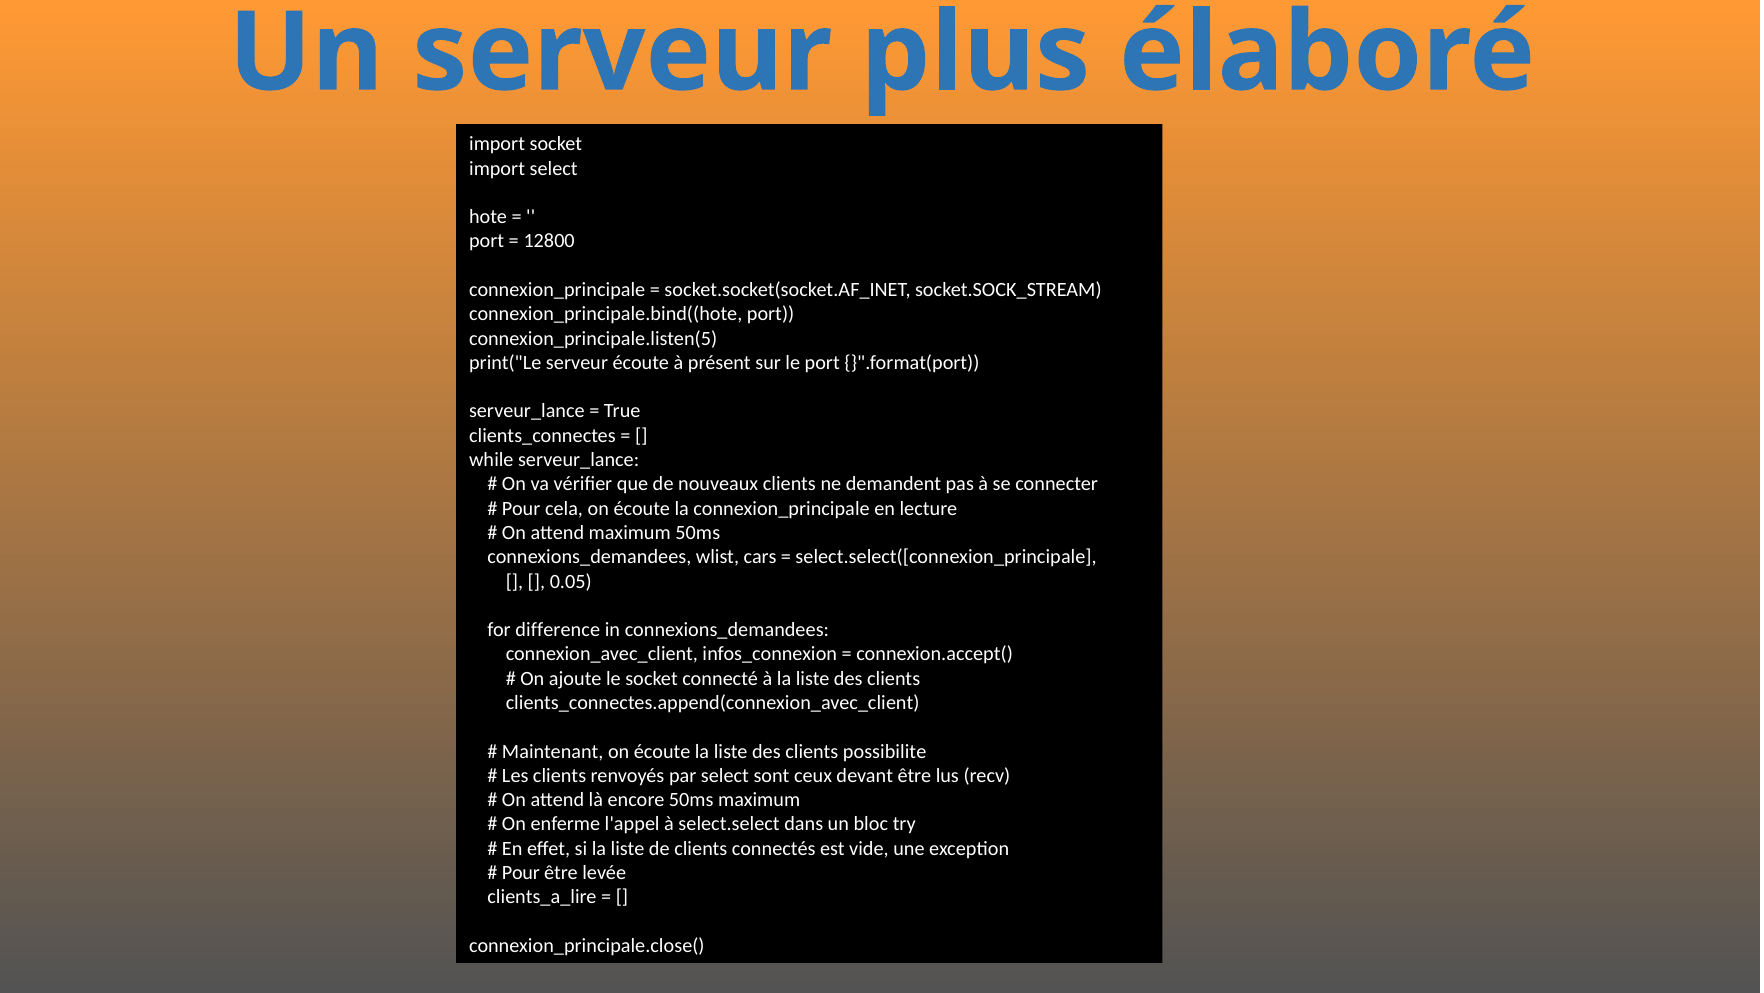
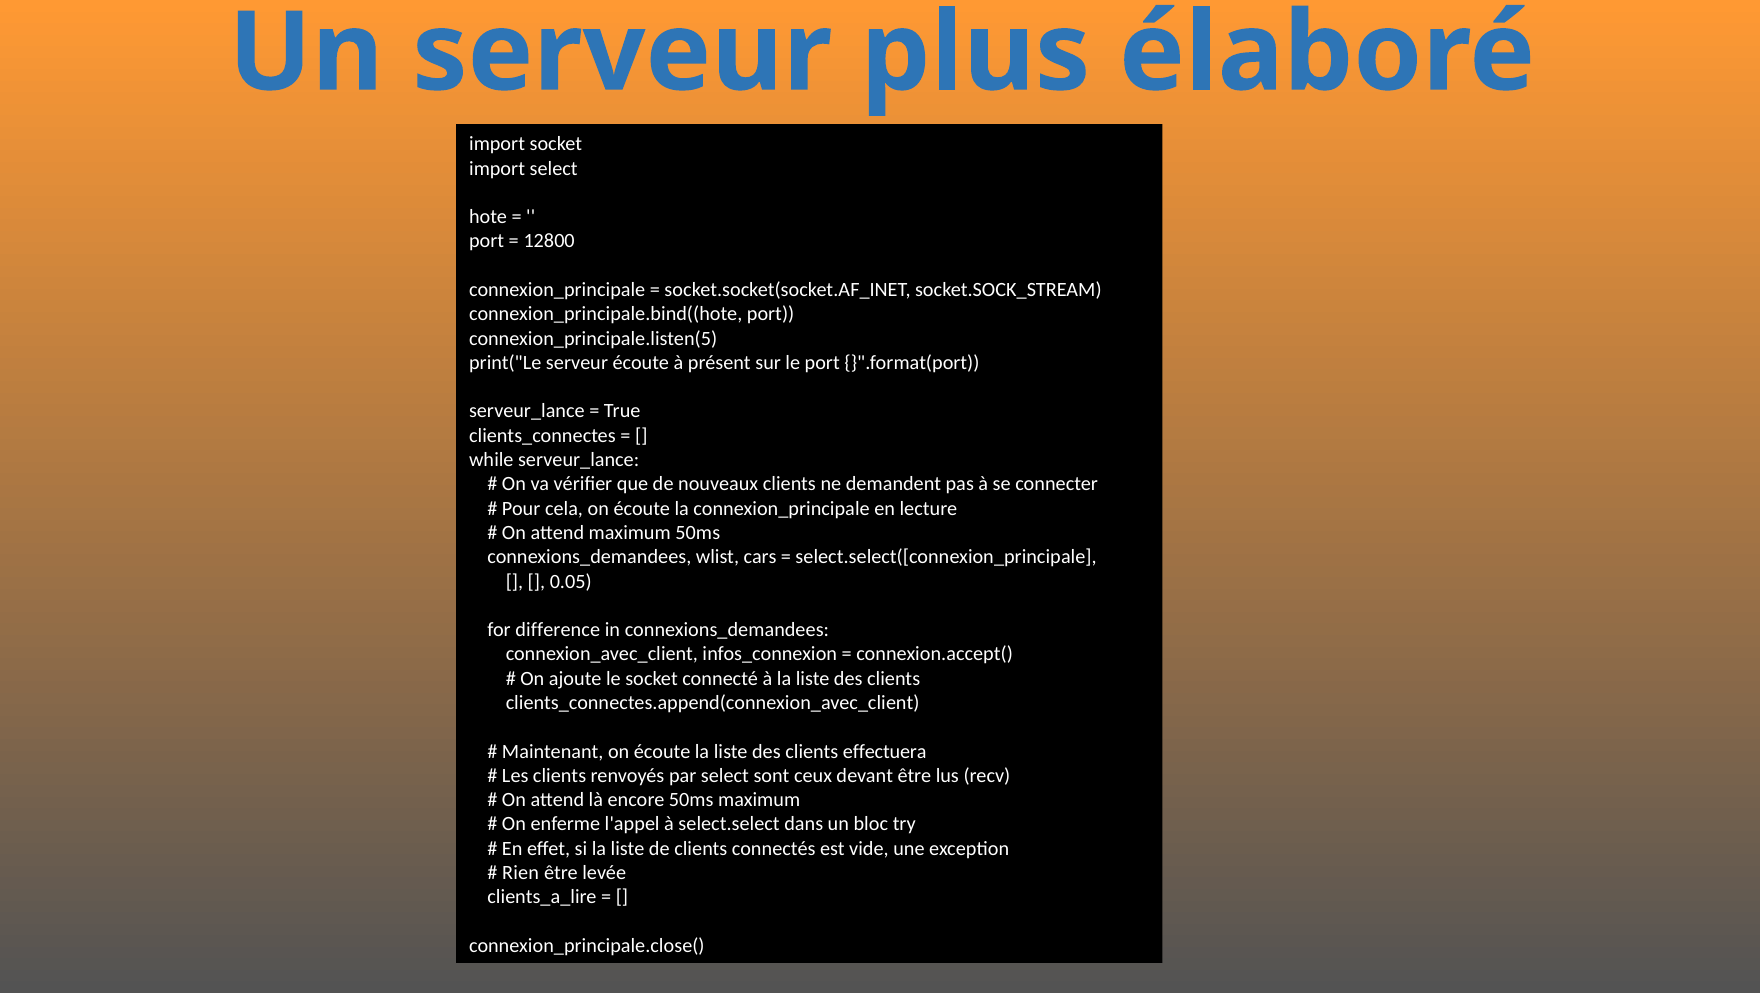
possibilite: possibilite -> effectuera
Pour at (521, 872): Pour -> Rien
